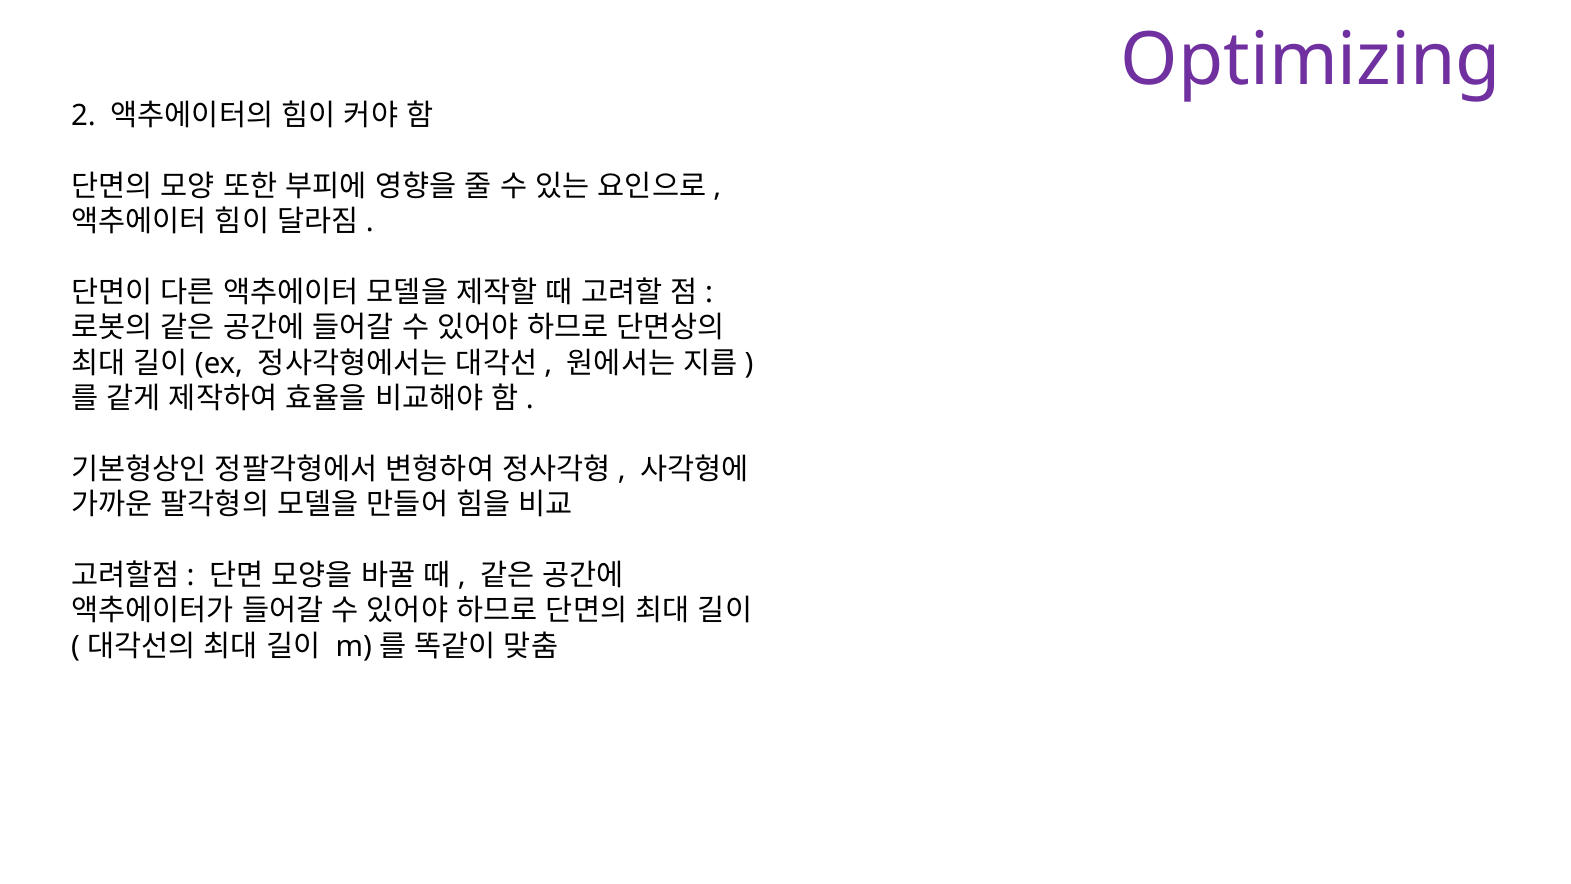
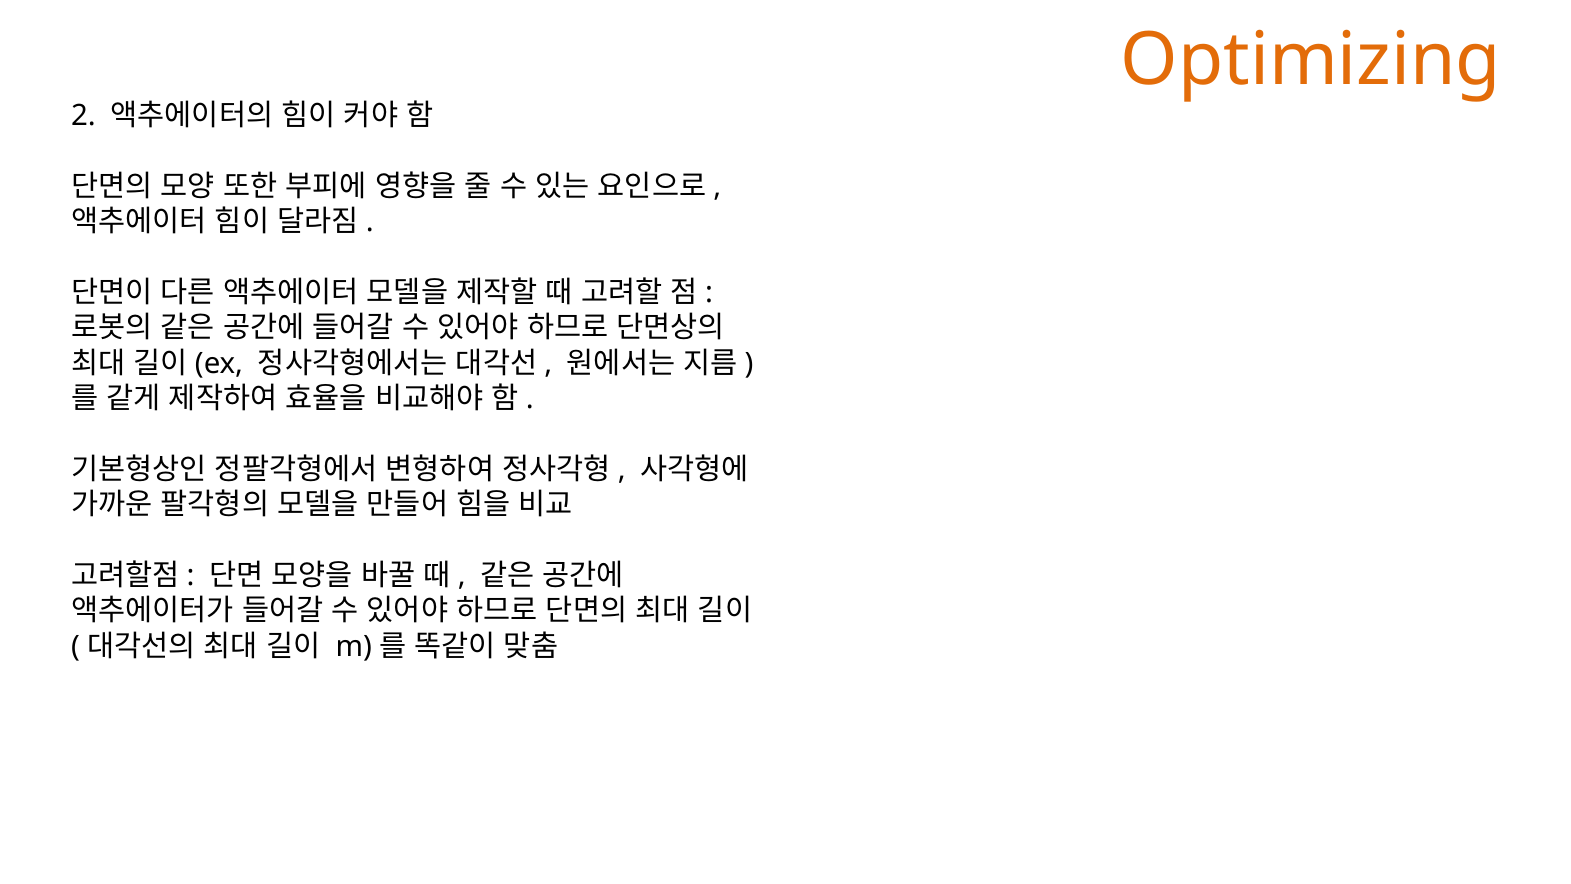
Optimizing colour: purple -> orange
